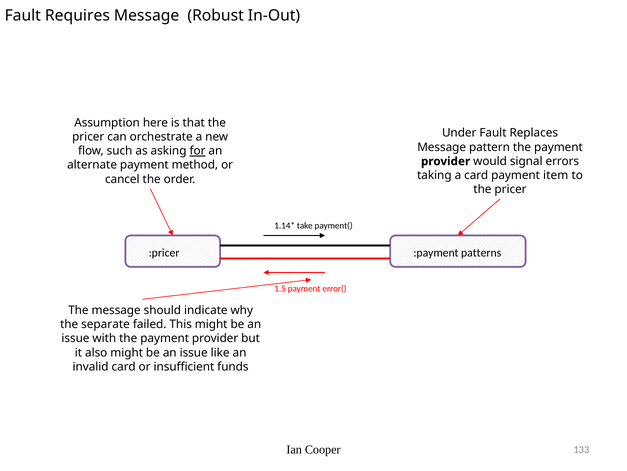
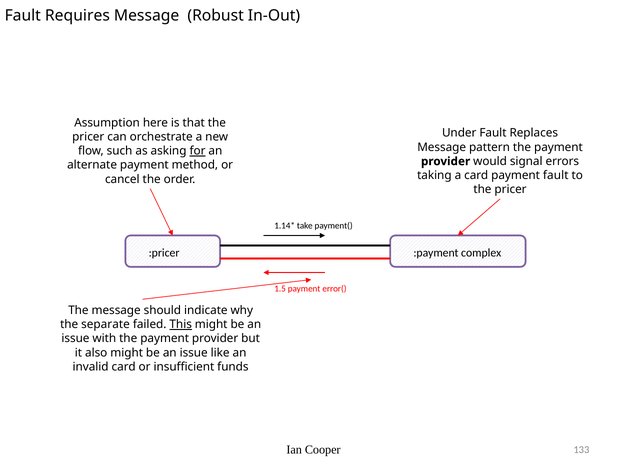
payment item: item -> fault
patterns: patterns -> complex
This underline: none -> present
